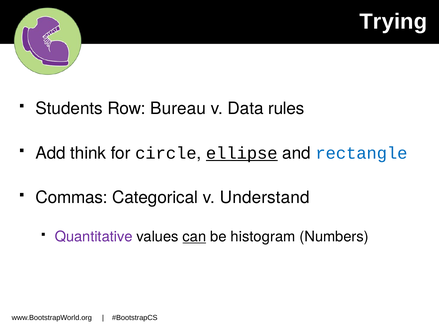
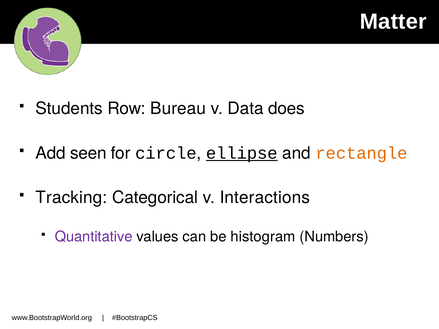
Trying: Trying -> Matter
rules: rules -> does
think: think -> seen
rectangle colour: blue -> orange
Commas: Commas -> Tracking
Understand: Understand -> Interactions
can underline: present -> none
